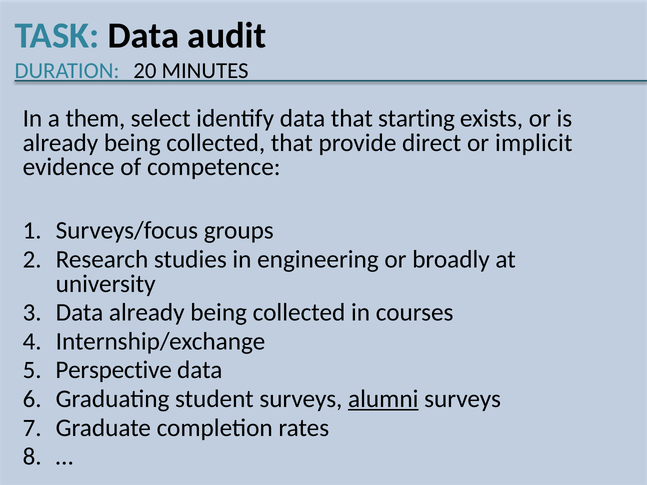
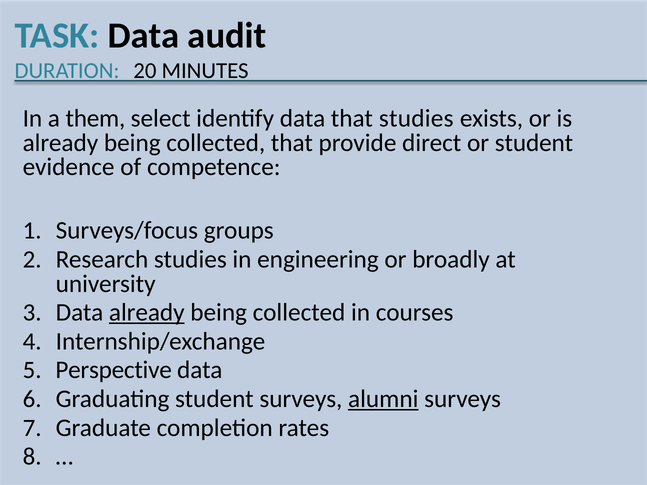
that starting: starting -> studies
or implicit: implicit -> student
already at (147, 313) underline: none -> present
